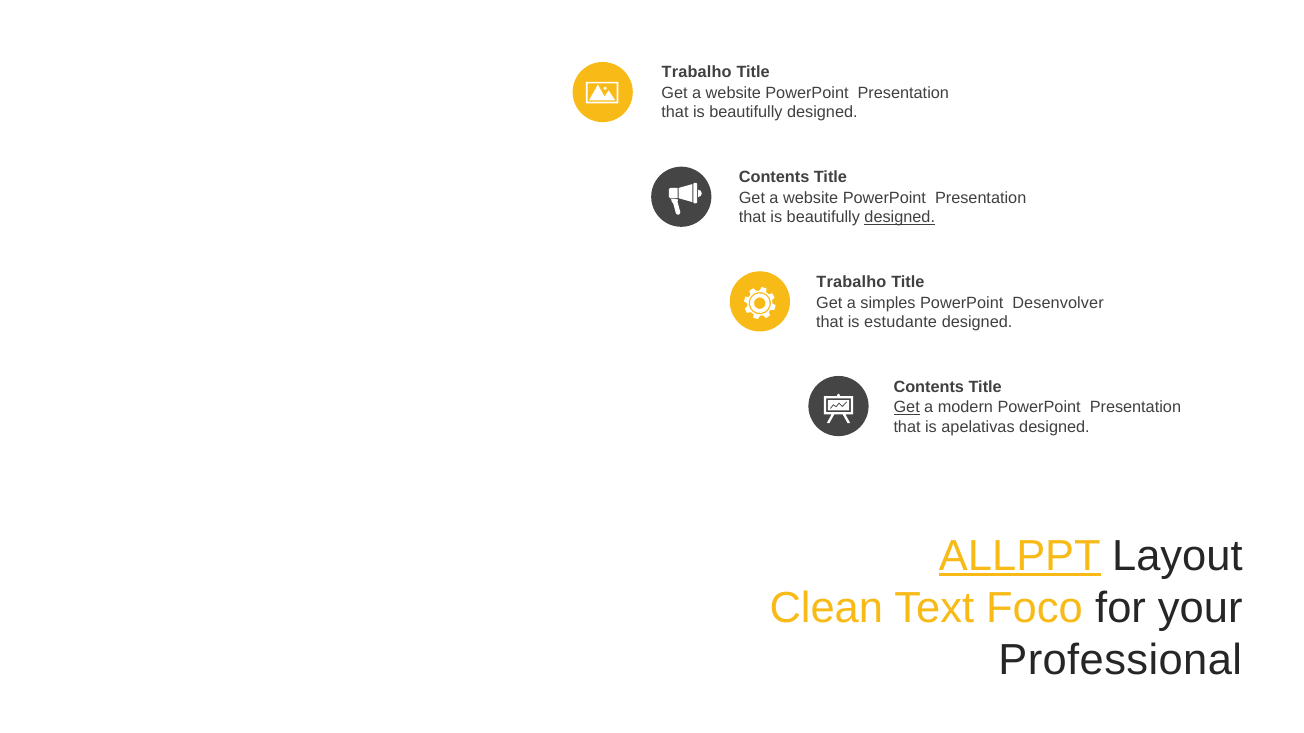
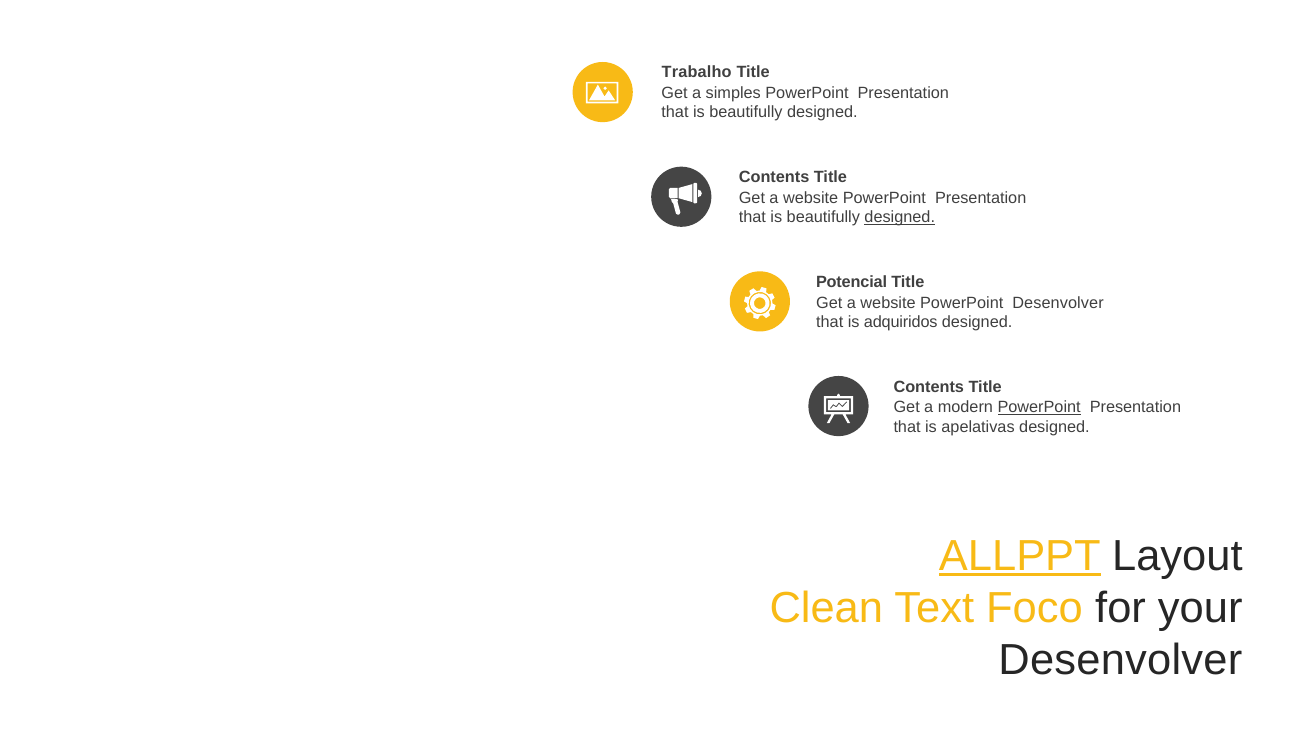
website at (733, 93): website -> simples
Trabalho at (851, 282): Trabalho -> Potencial
simples at (888, 303): simples -> website
estudante: estudante -> adquiridos
Get at (907, 408) underline: present -> none
PowerPoint at (1039, 408) underline: none -> present
Professional at (1120, 661): Professional -> Desenvolver
